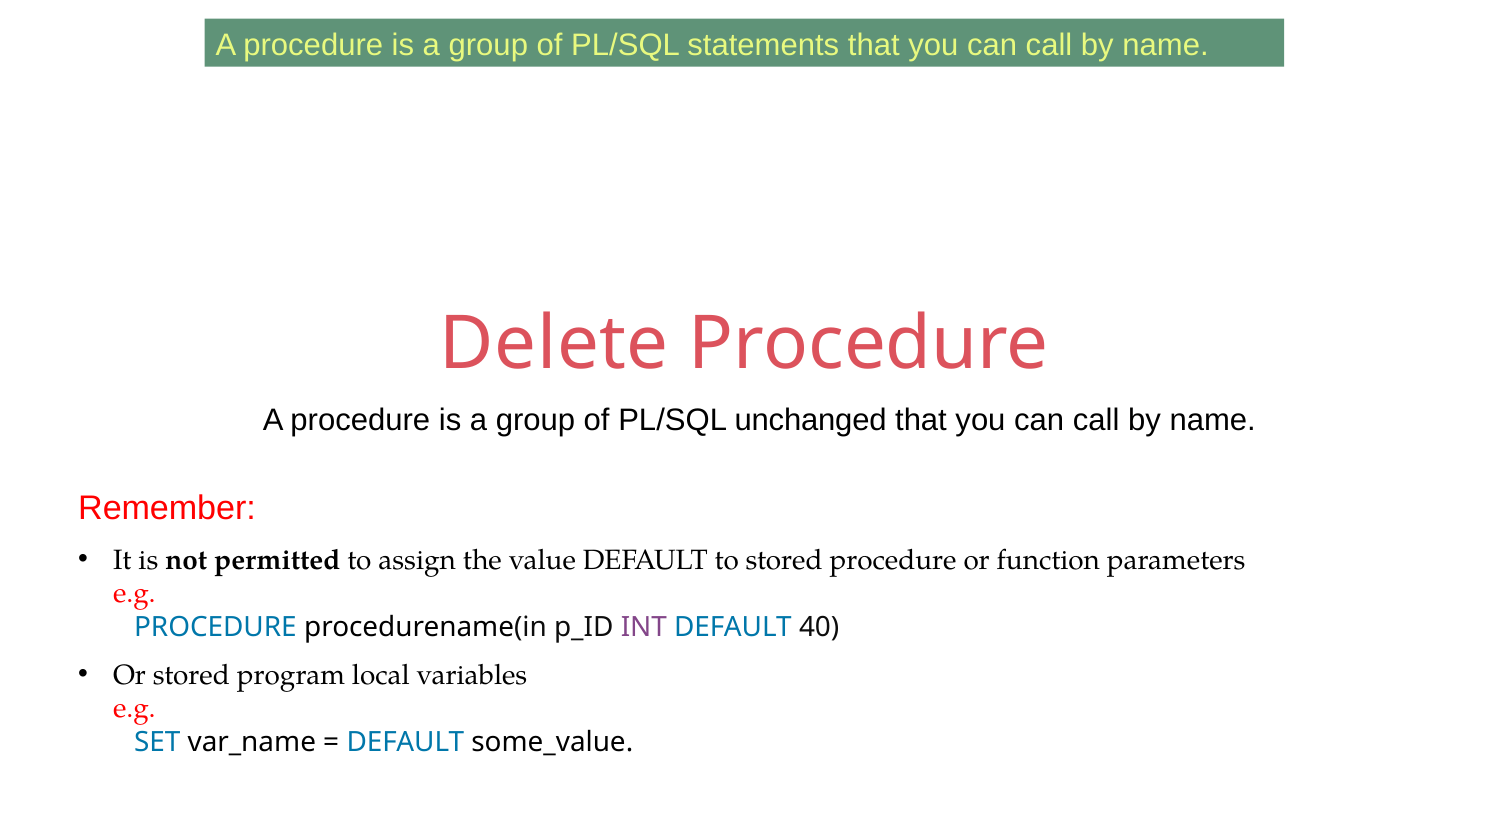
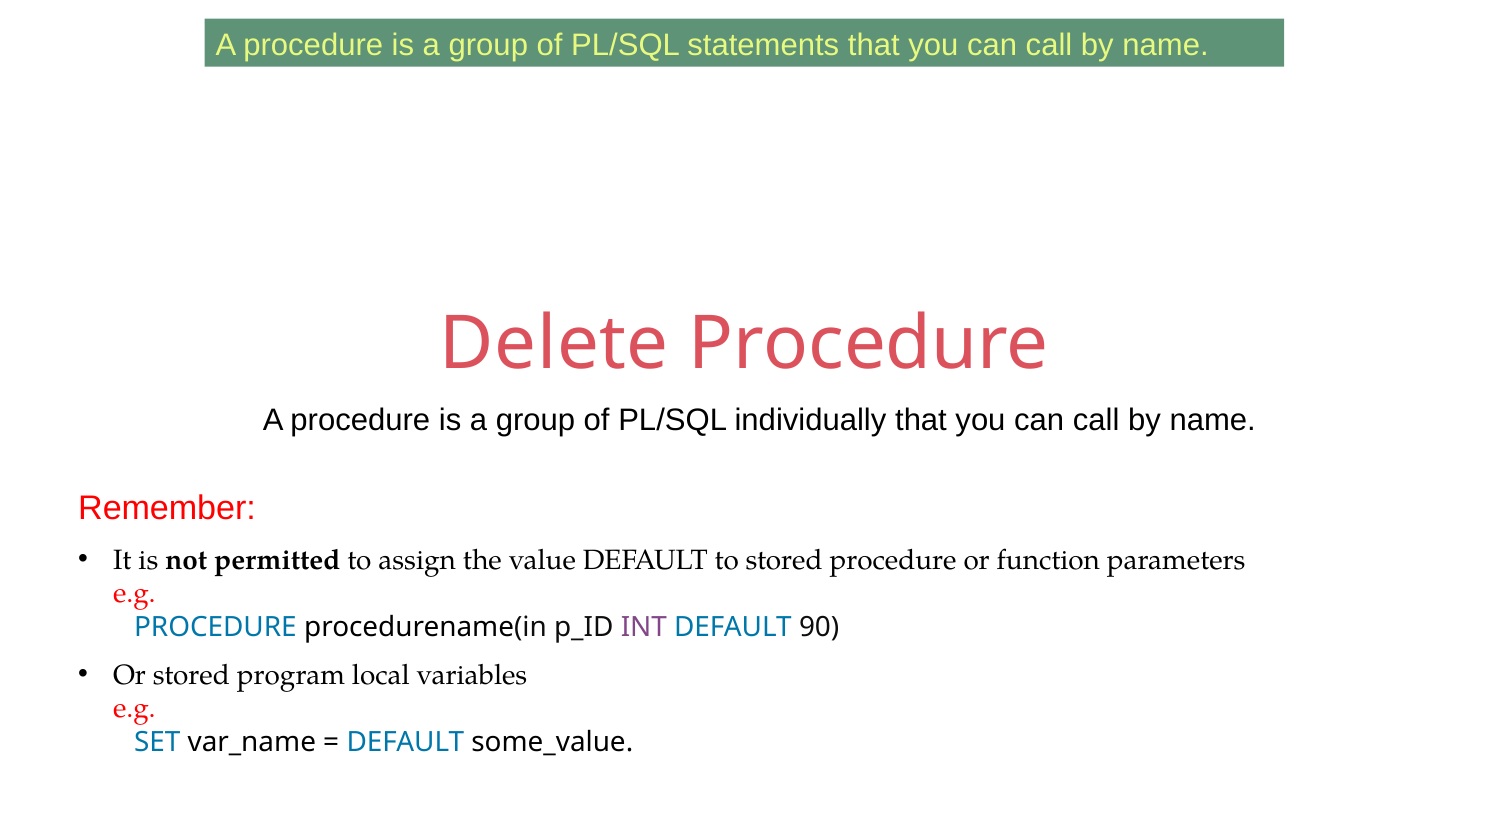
unchanged: unchanged -> individually
40: 40 -> 90
